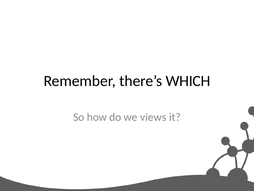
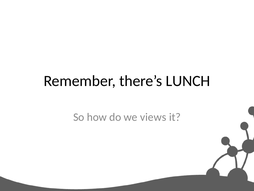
WHICH: WHICH -> LUNCH
